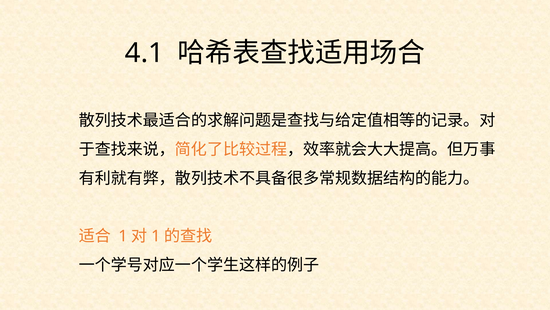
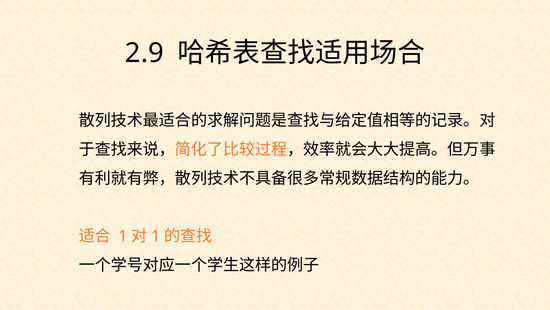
4.1: 4.1 -> 2.9
